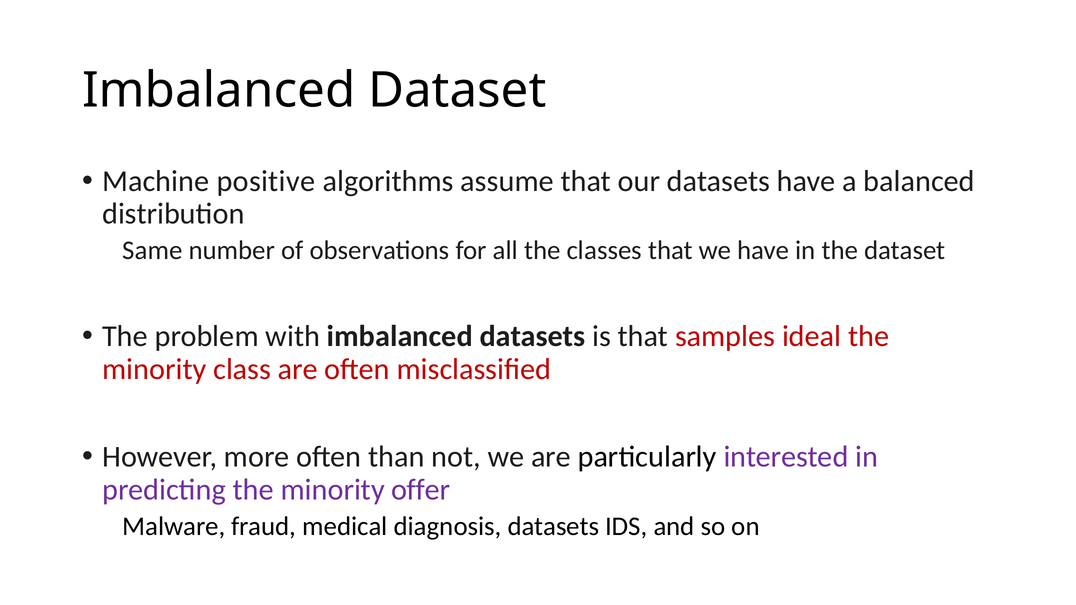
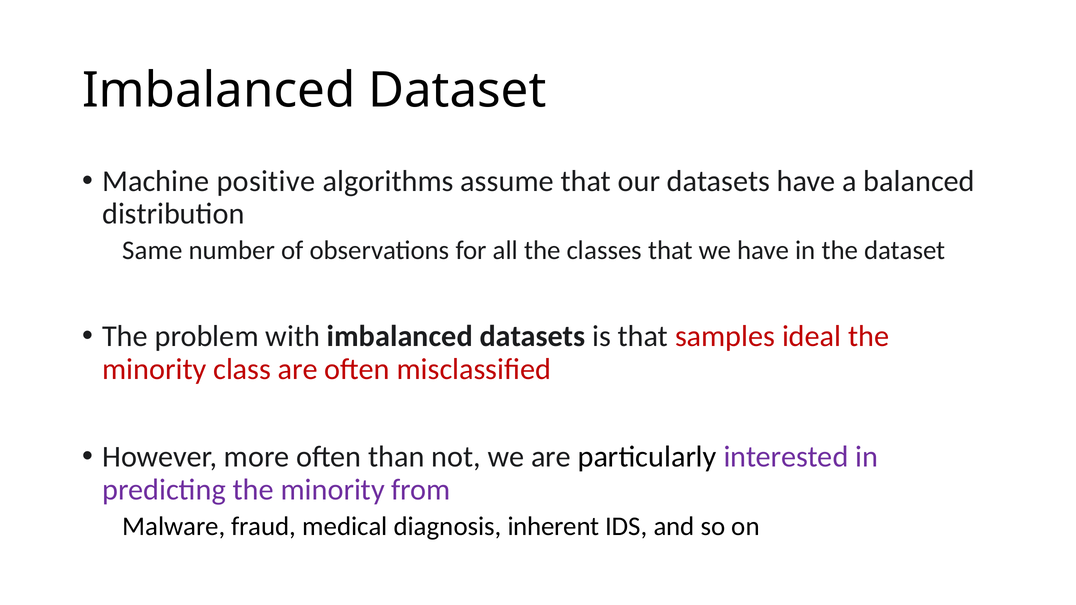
offer: offer -> from
diagnosis datasets: datasets -> inherent
